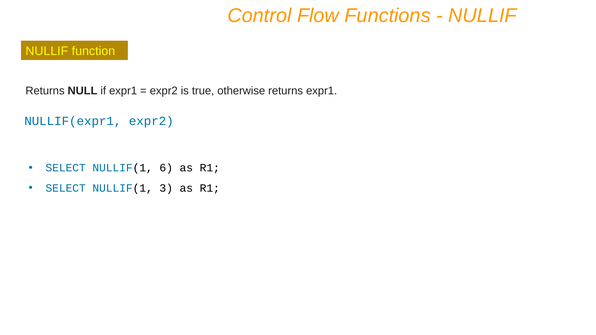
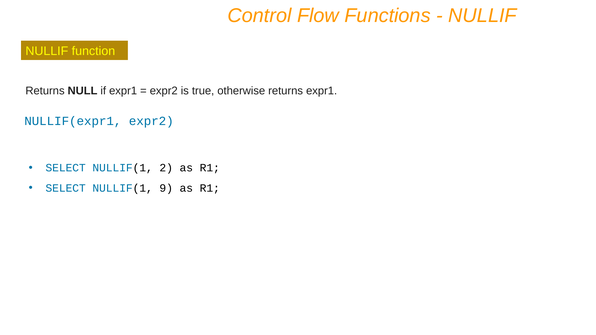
6: 6 -> 2
3: 3 -> 9
